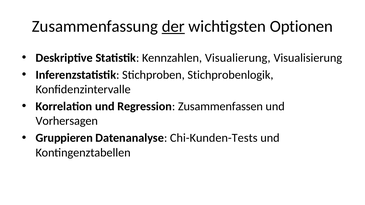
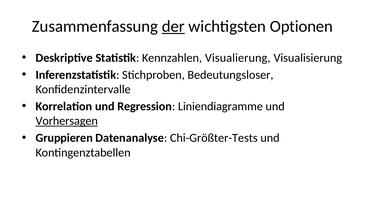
Stichprobenlogik: Stichprobenlogik -> Bedeutungsloser
Zusammenfassen: Zusammenfassen -> Liniendiagramme
Vorhersagen underline: none -> present
Chi-Kunden-Tests: Chi-Kunden-Tests -> Chi-Größter-Tests
